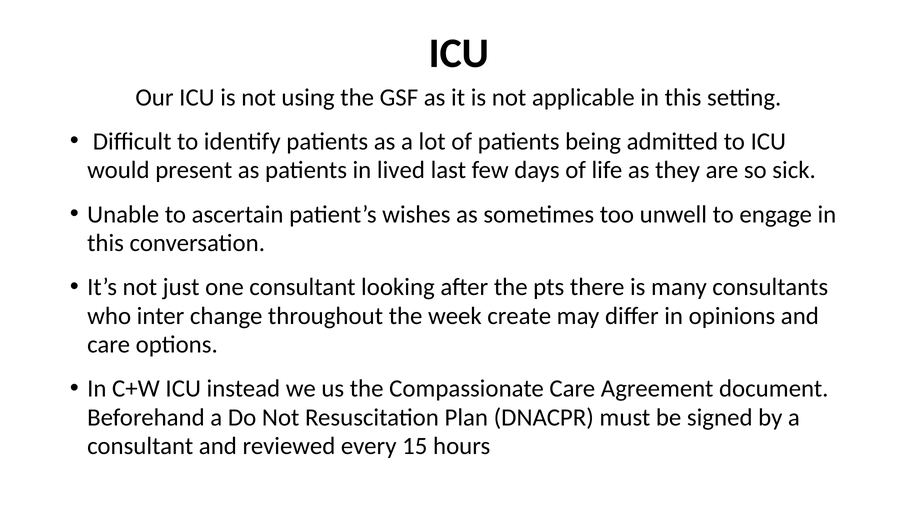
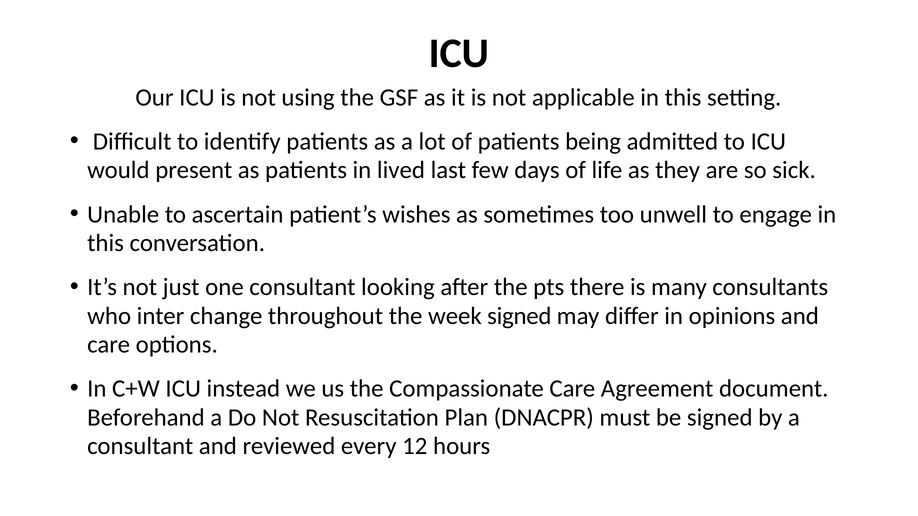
week create: create -> signed
15: 15 -> 12
